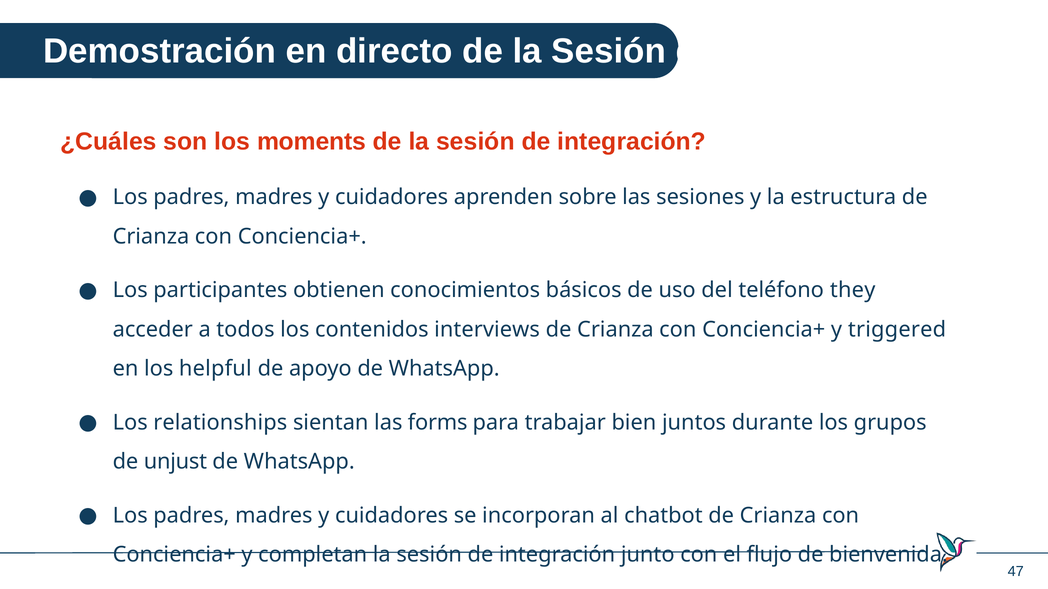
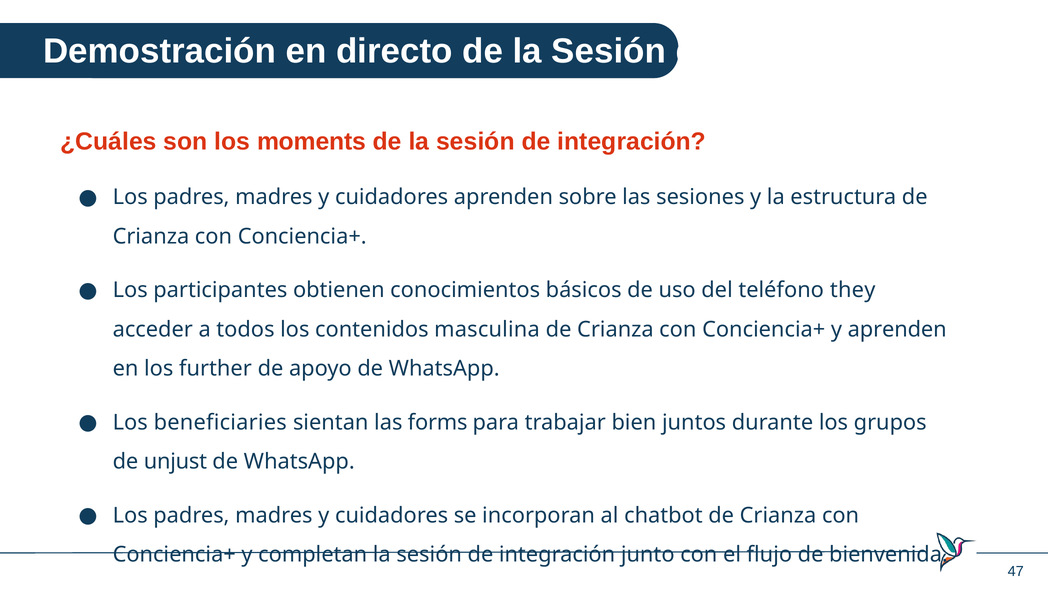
interviews: interviews -> masculina
y triggered: triggered -> aprenden
helpful: helpful -> further
relationships: relationships -> beneficiaries
